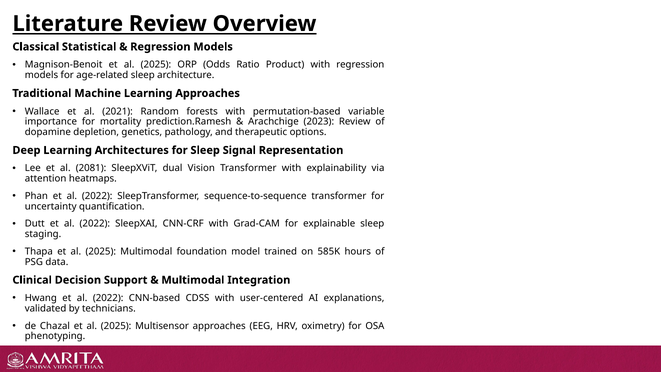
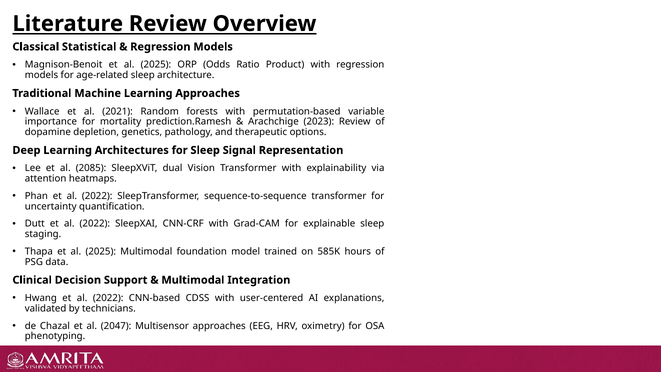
2081: 2081 -> 2085
Chazal et al 2025: 2025 -> 2047
